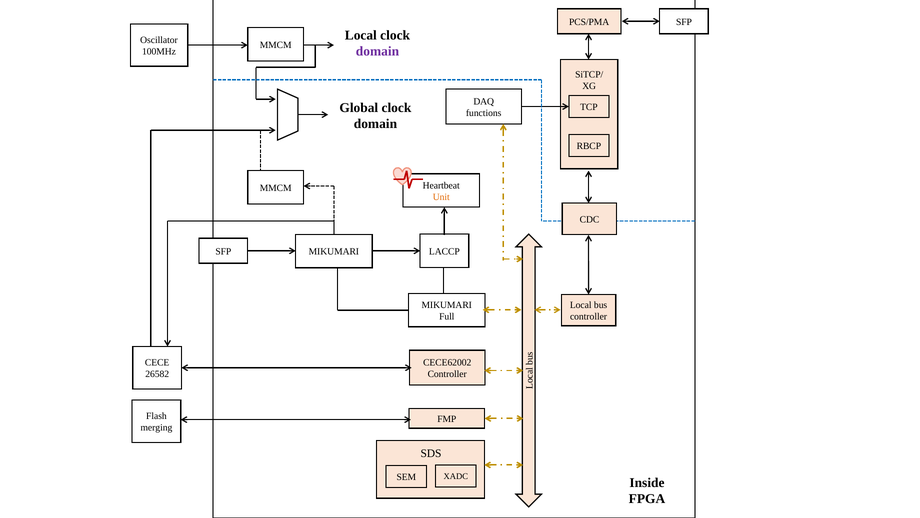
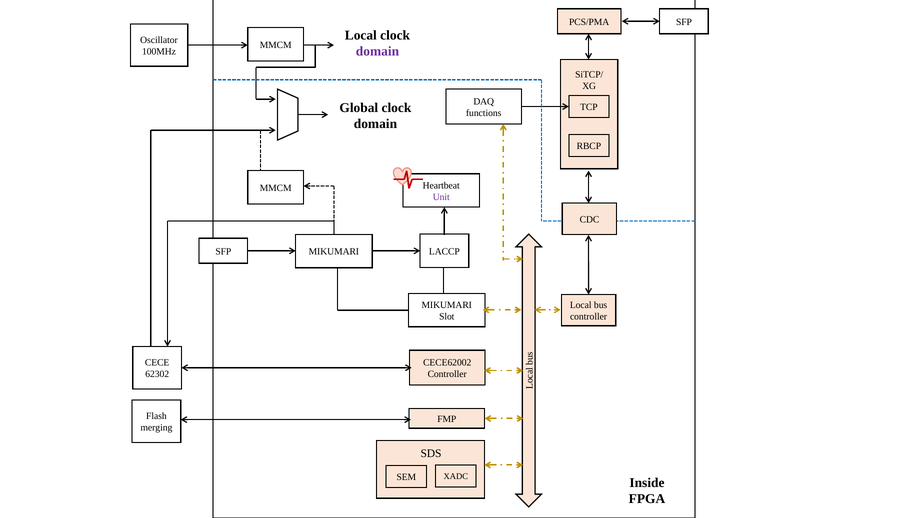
Unit colour: orange -> purple
Full: Full -> Slot
26582: 26582 -> 62302
